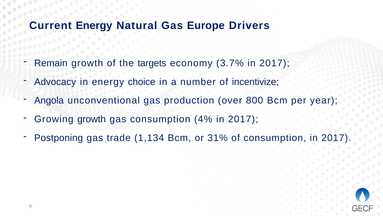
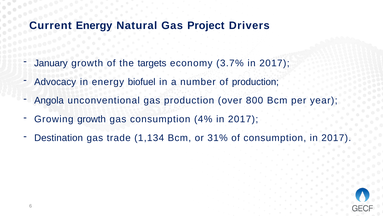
Europe: Europe -> Project
Remain: Remain -> January
choice: choice -> biofuel
of incentivize: incentivize -> production
Postponing: Postponing -> Destination
